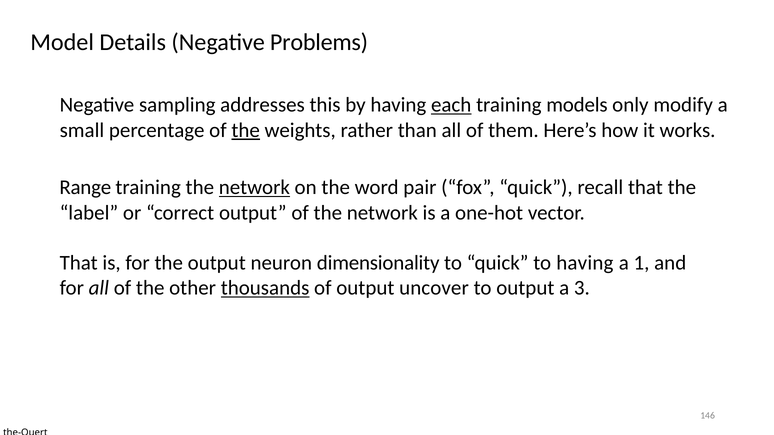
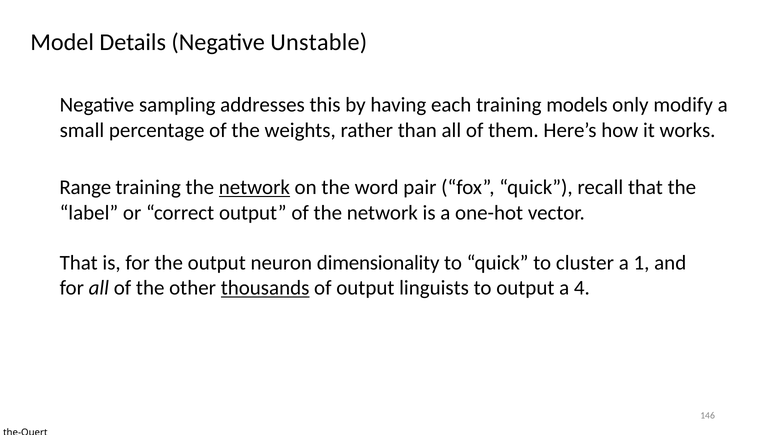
Problems: Problems -> Unstable
each underline: present -> none
the at (246, 130) underline: present -> none
to having: having -> cluster
uncover: uncover -> linguists
3: 3 -> 4
